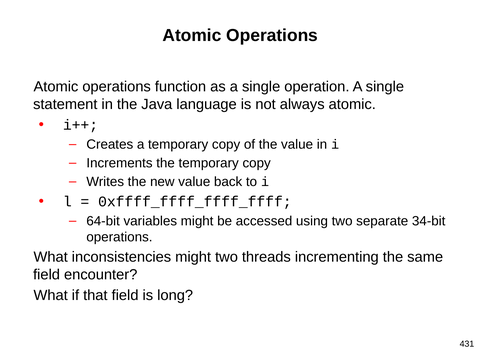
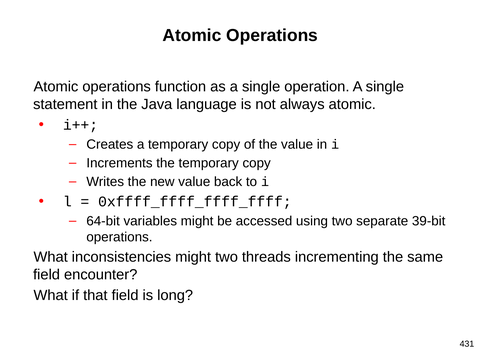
34-bit: 34-bit -> 39-bit
